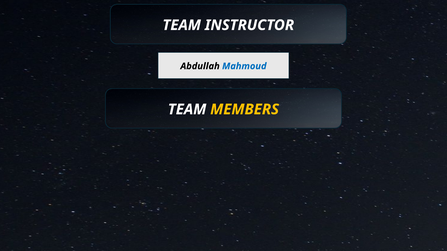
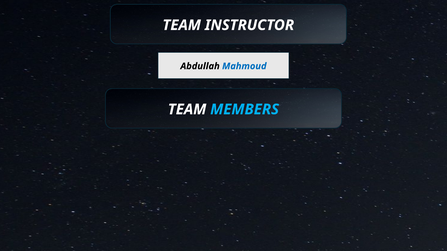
MEMBERS colour: yellow -> light blue
